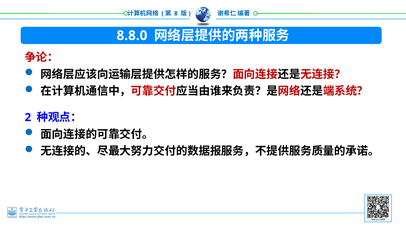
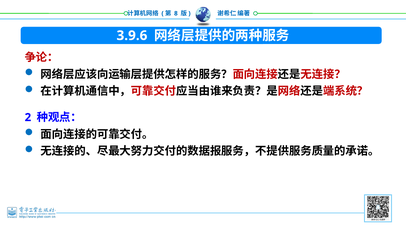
8.8.0: 8.8.0 -> 3.9.6
